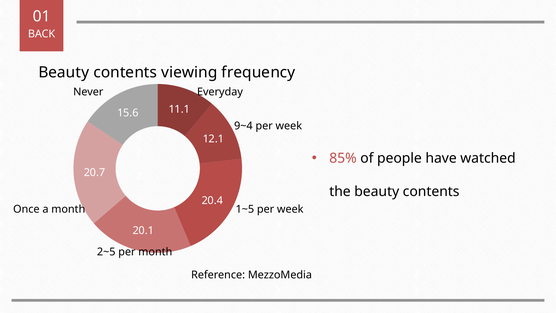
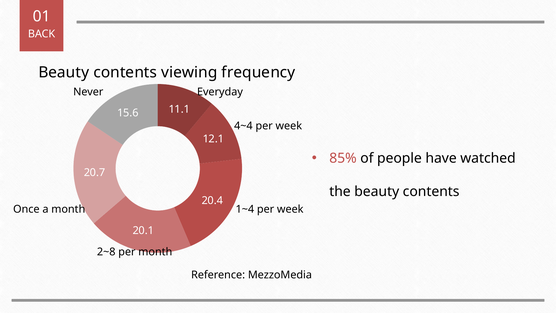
9~4: 9~4 -> 4~4
1~5: 1~5 -> 1~4
2~5: 2~5 -> 2~8
